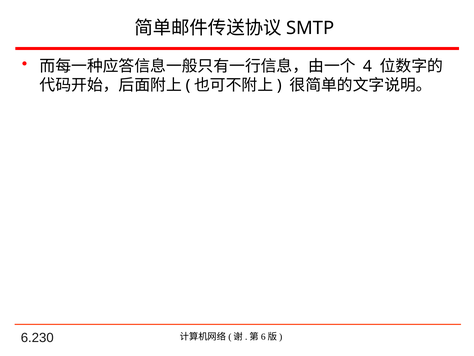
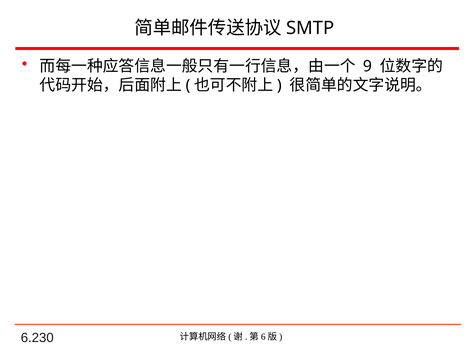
4: 4 -> 9
